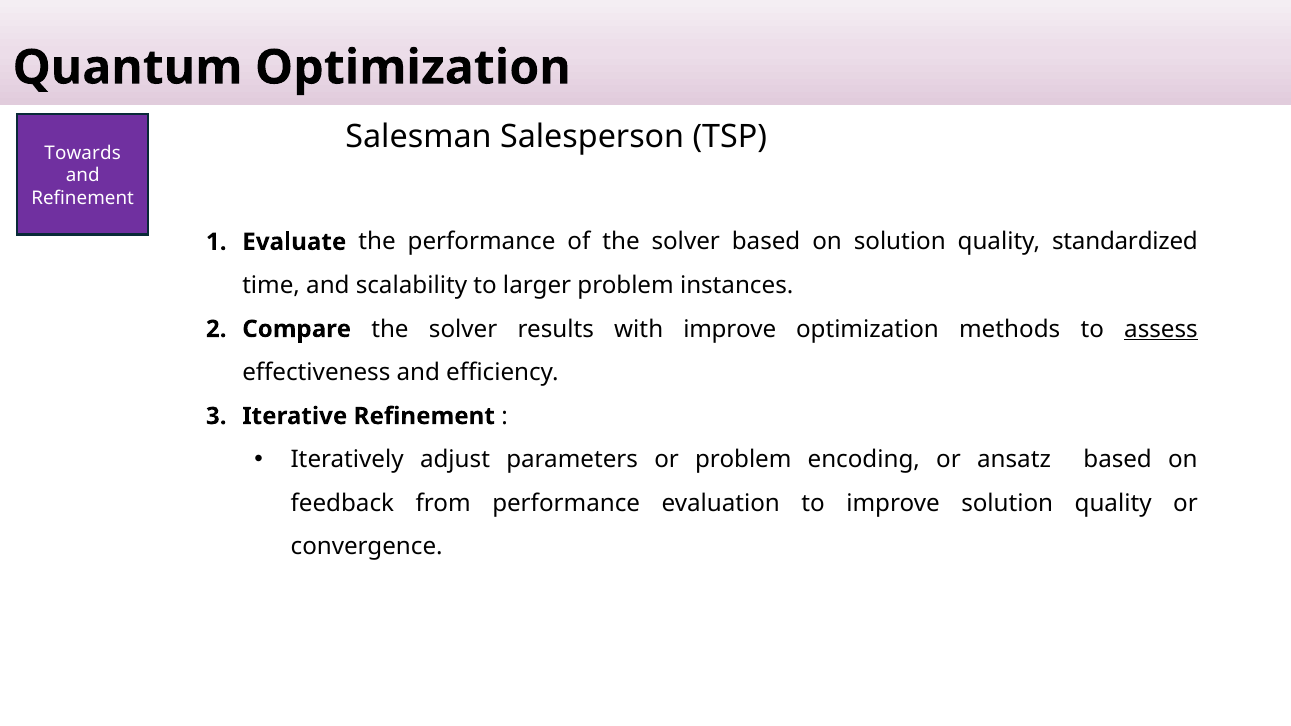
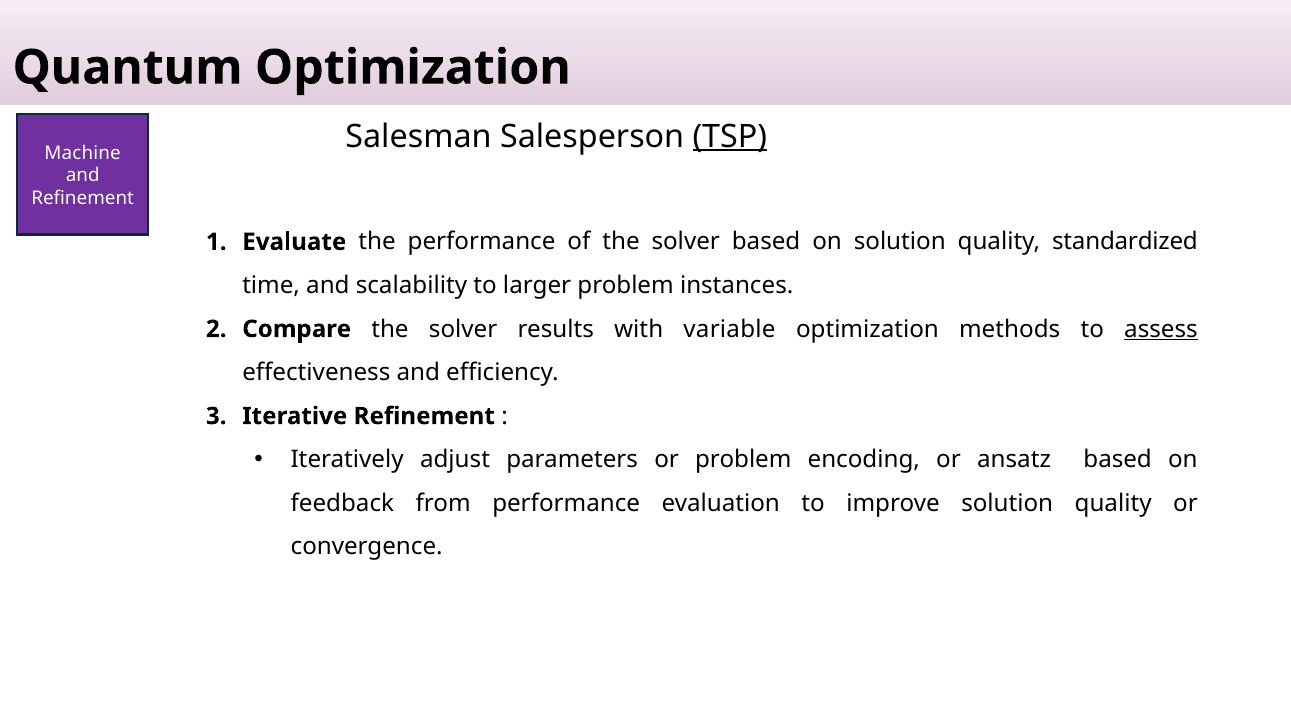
TSP underline: none -> present
Towards: Towards -> Machine
with improve: improve -> variable
